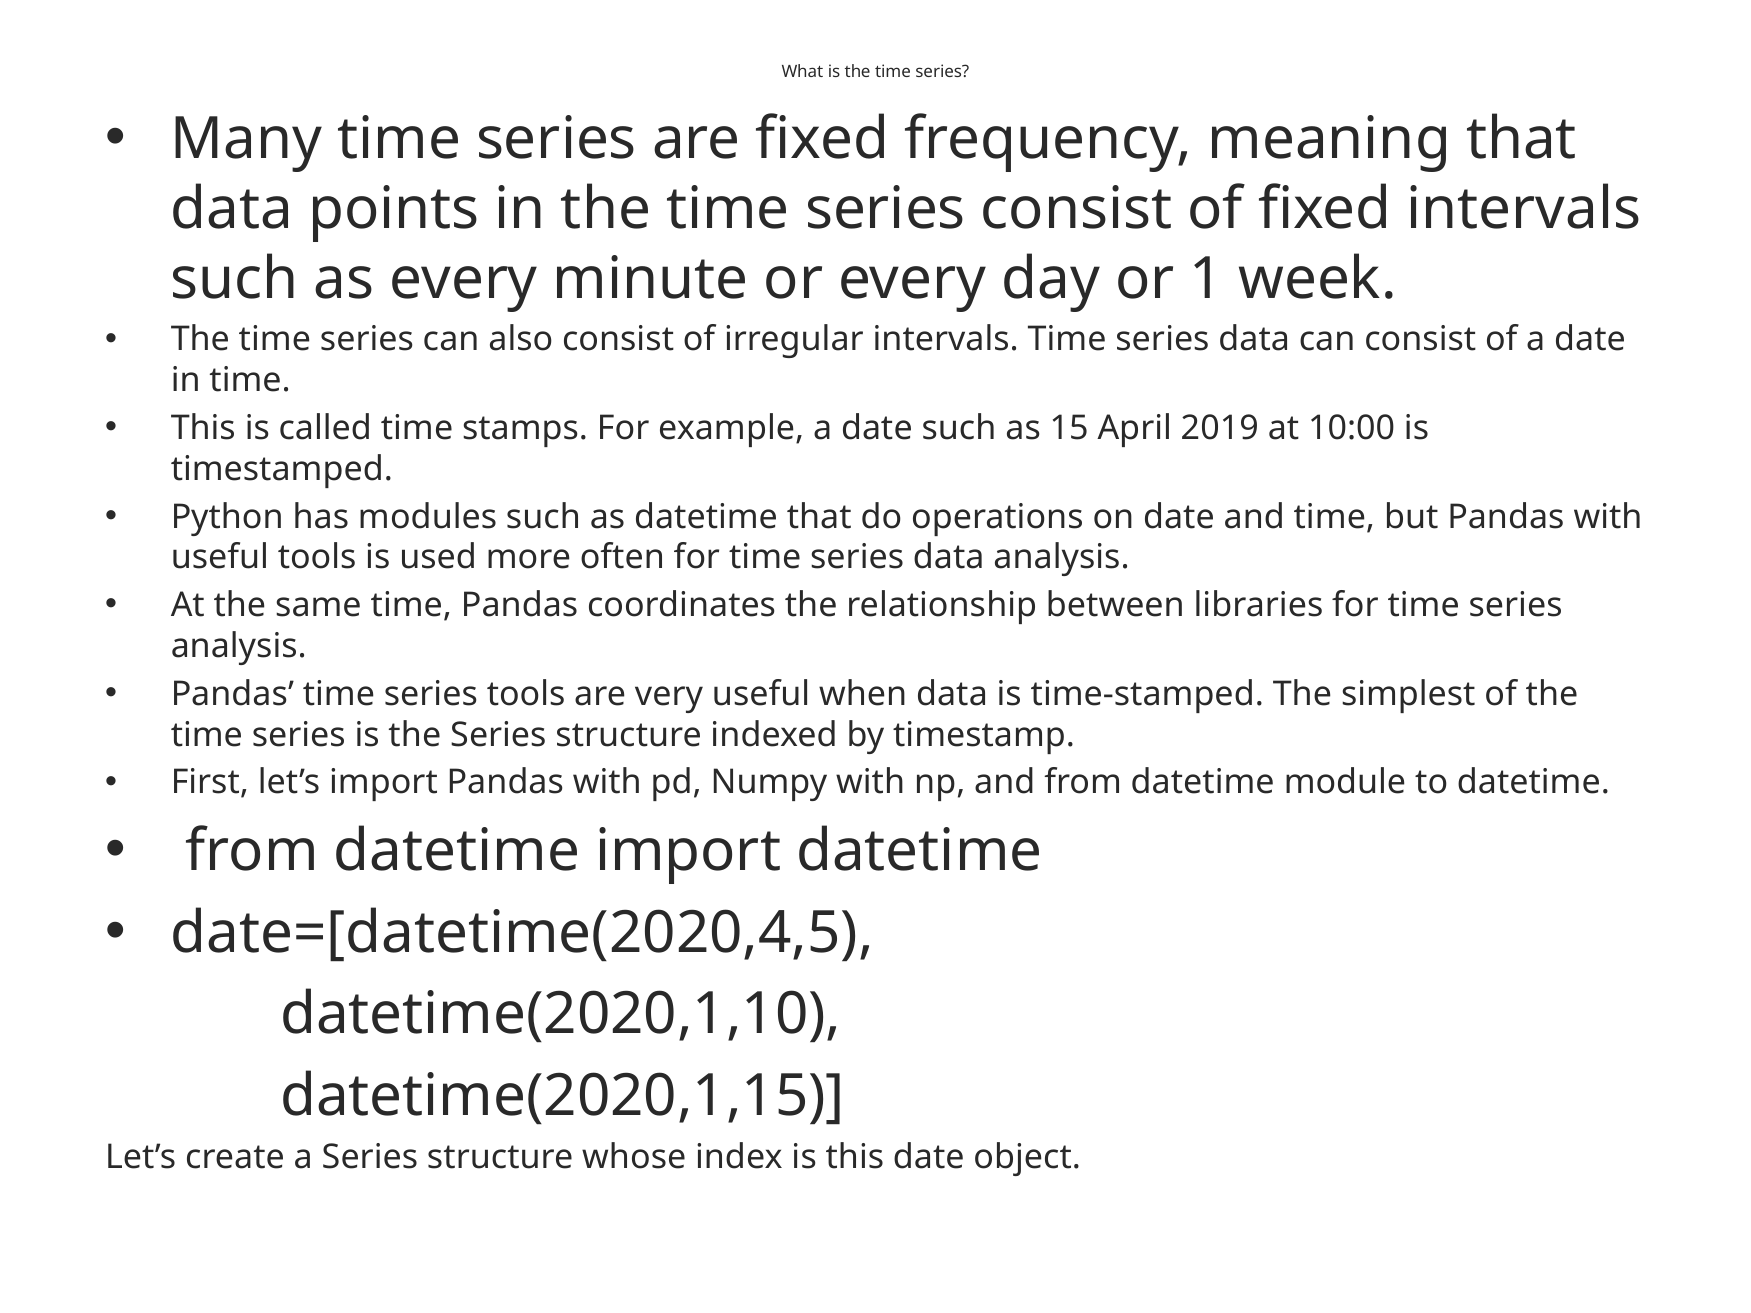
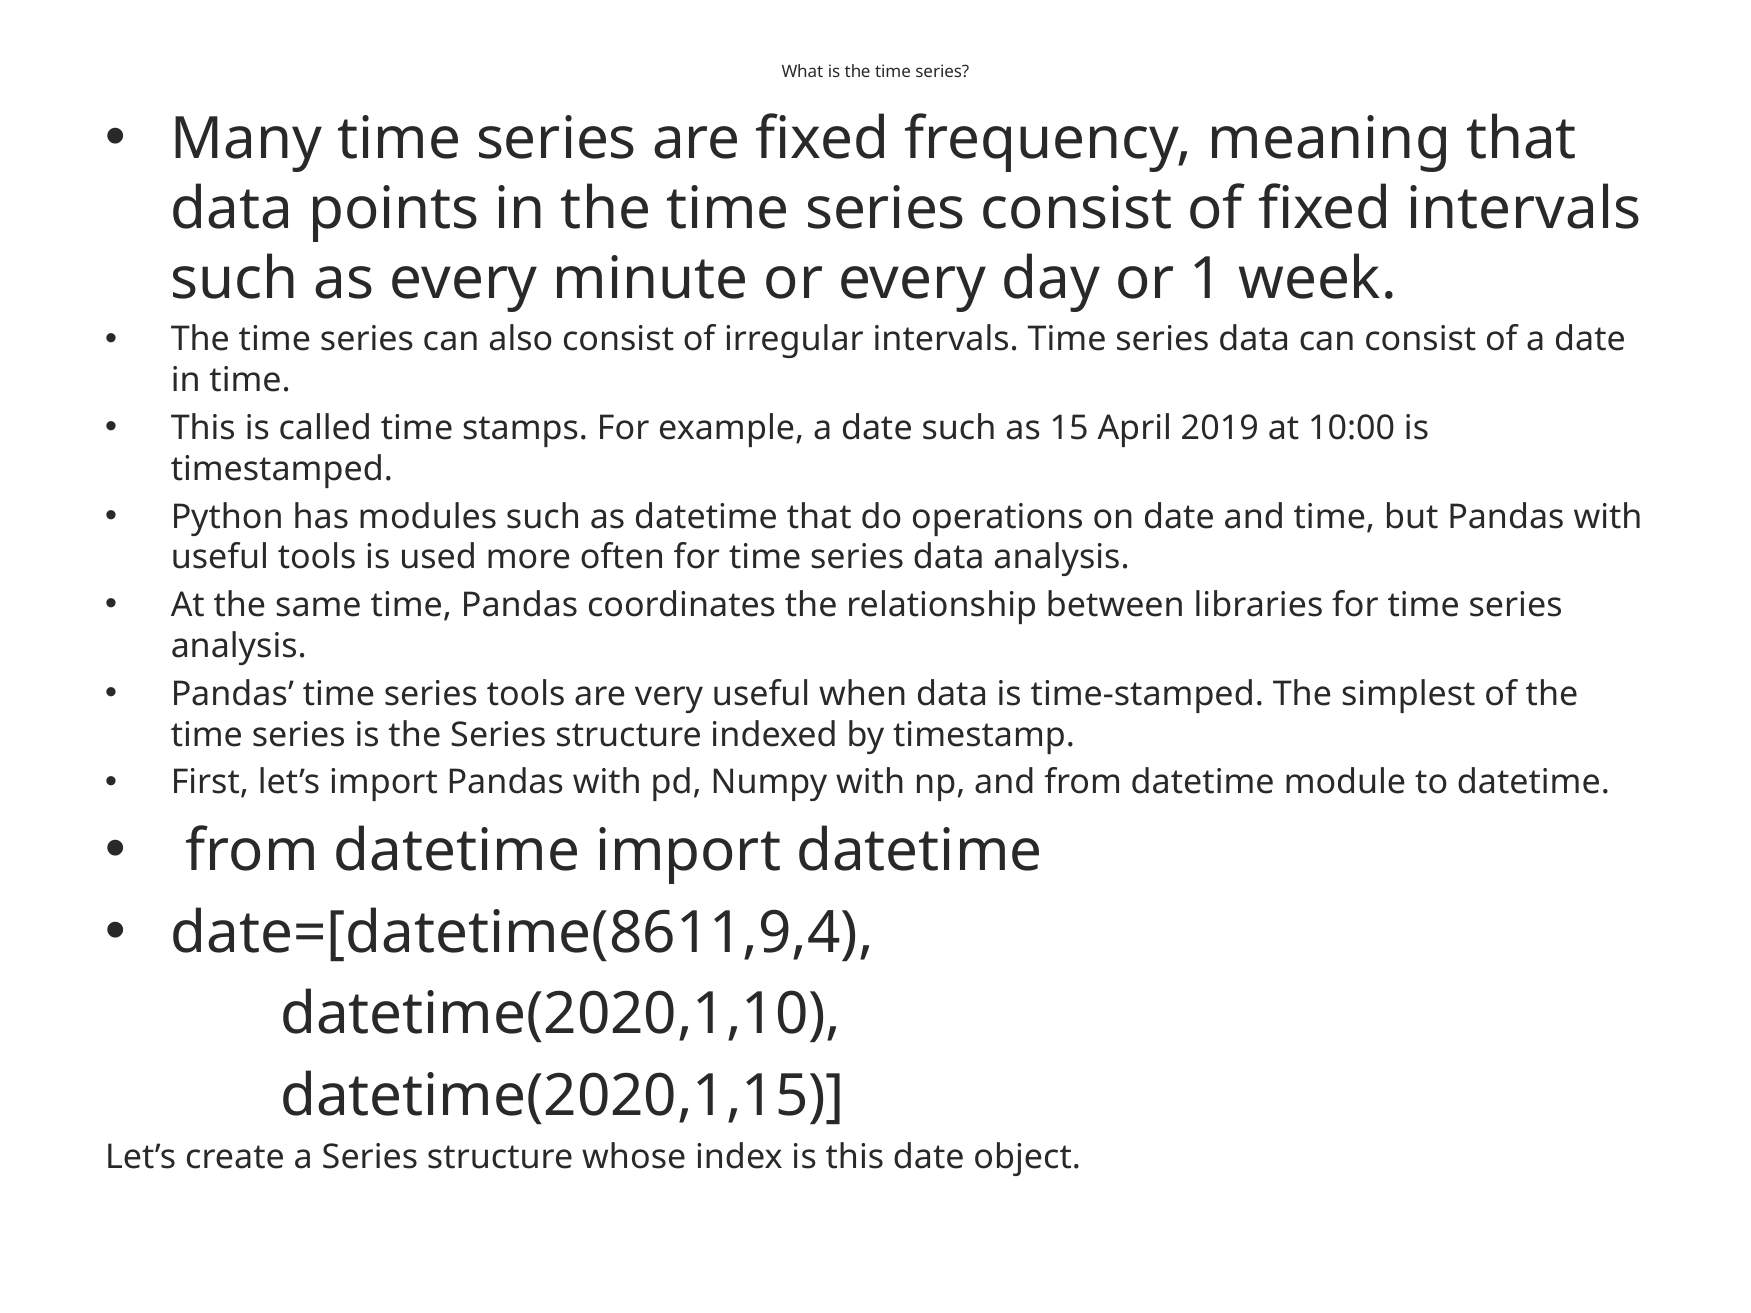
date=[datetime(2020,4,5: date=[datetime(2020,4,5 -> date=[datetime(8611,9,4
